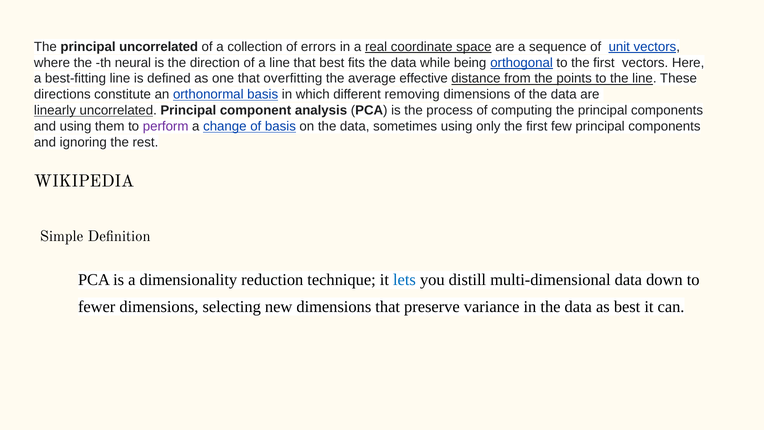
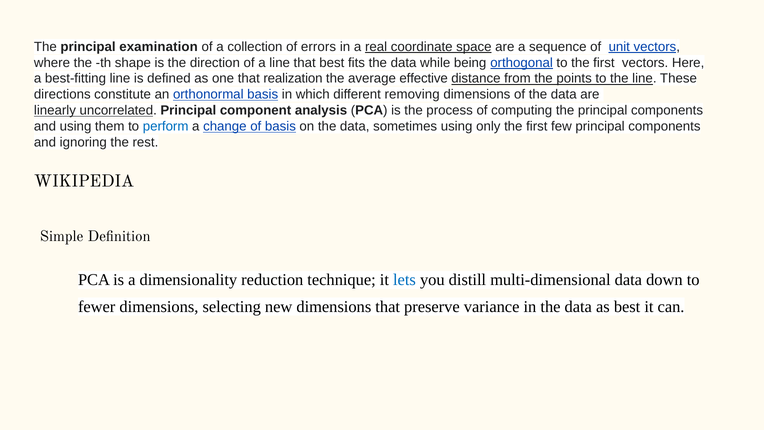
principal uncorrelated: uncorrelated -> examination
neural: neural -> shape
overfitting: overfitting -> realization
perform colour: purple -> blue
